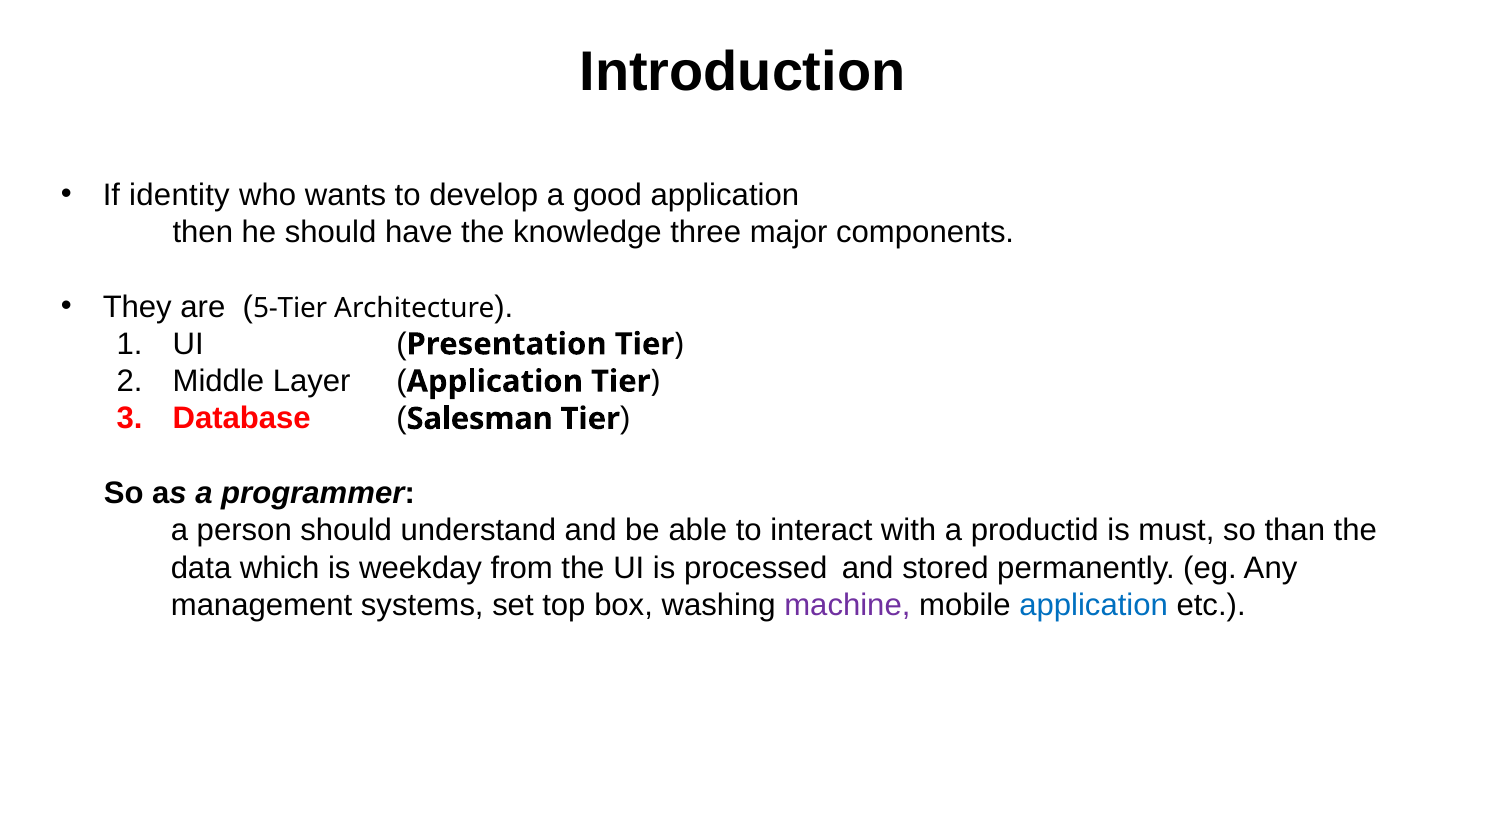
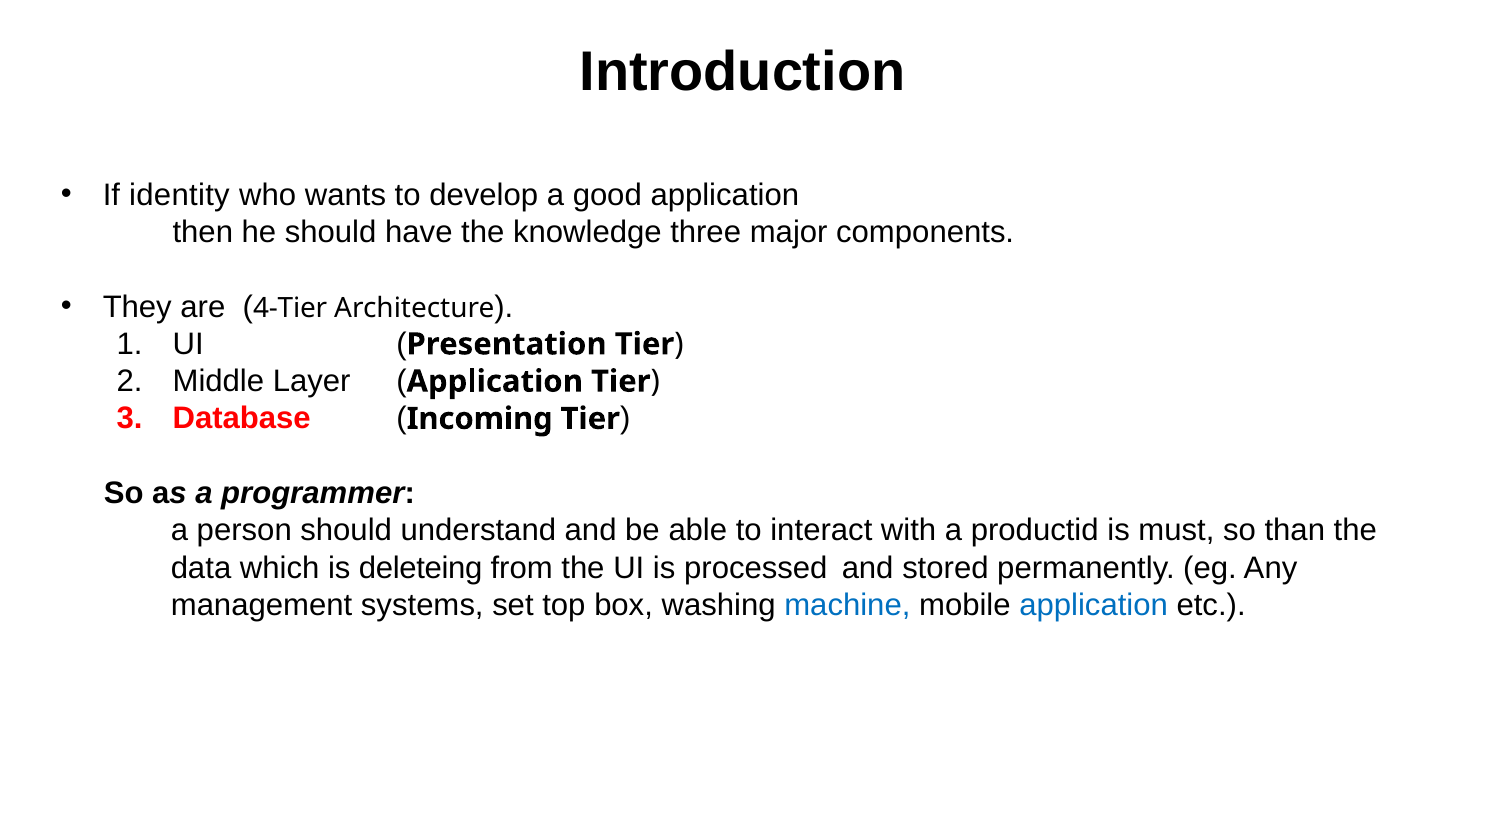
5-Tier: 5-Tier -> 4-Tier
Salesman: Salesman -> Incoming
weekday: weekday -> deleteing
machine colour: purple -> blue
